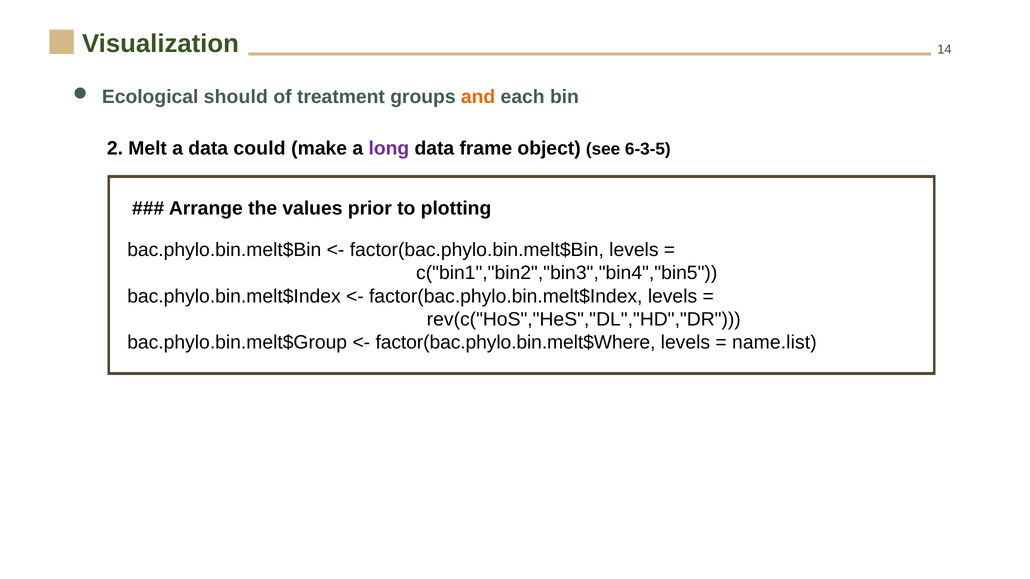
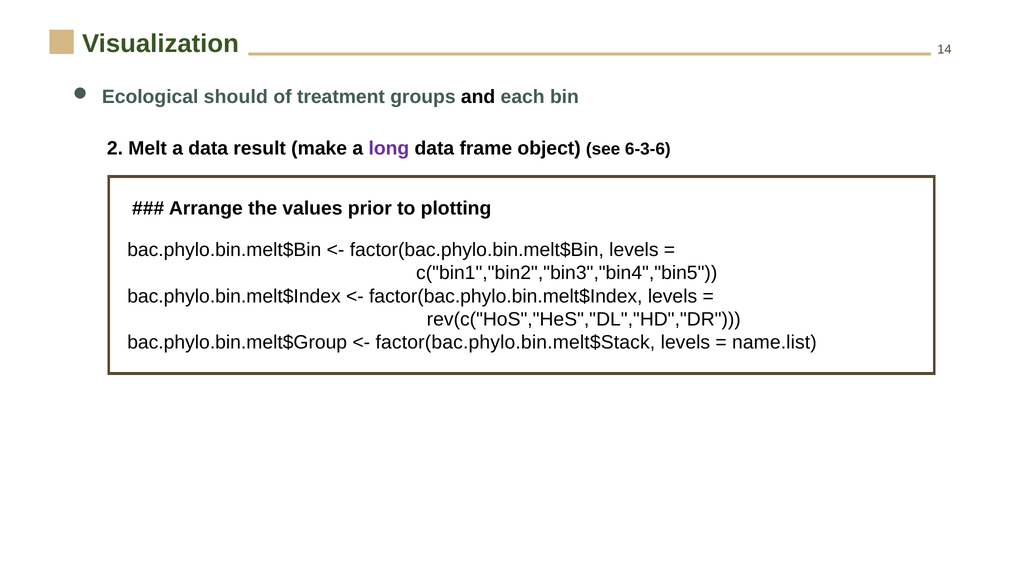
and colour: orange -> black
could: could -> result
6-3-5: 6-3-5 -> 6-3-6
factor(bac.phylo.bin.melt$Where: factor(bac.phylo.bin.melt$Where -> factor(bac.phylo.bin.melt$Stack
